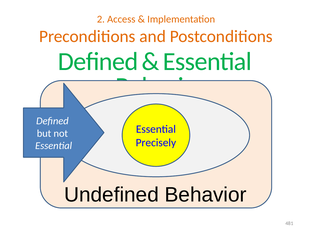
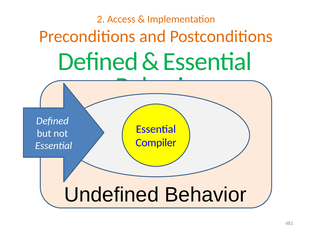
Precisely: Precisely -> Compiler
